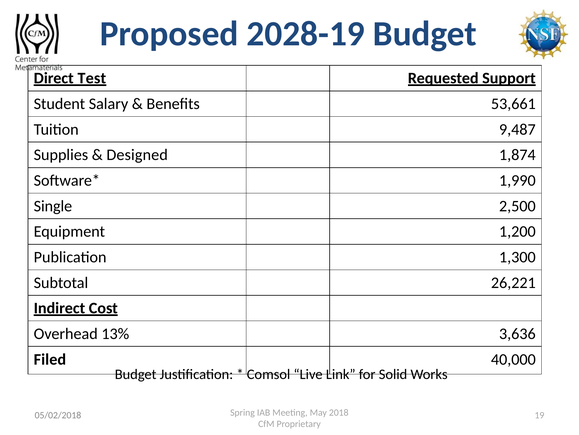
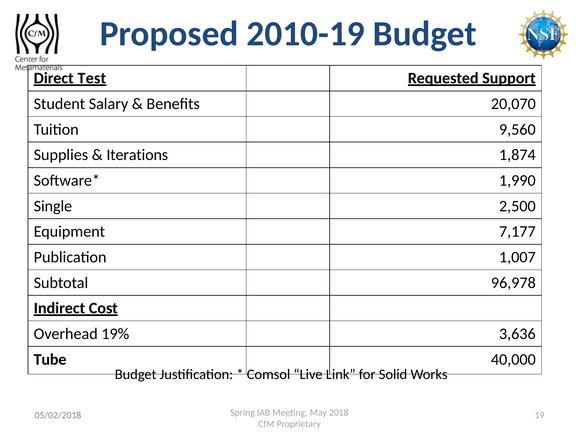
2028-19: 2028-19 -> 2010-19
53,661: 53,661 -> 20,070
9,487: 9,487 -> 9,560
Designed: Designed -> Iterations
1,200: 1,200 -> 7,177
1,300: 1,300 -> 1,007
26,221: 26,221 -> 96,978
13%: 13% -> 19%
Filed: Filed -> Tube
